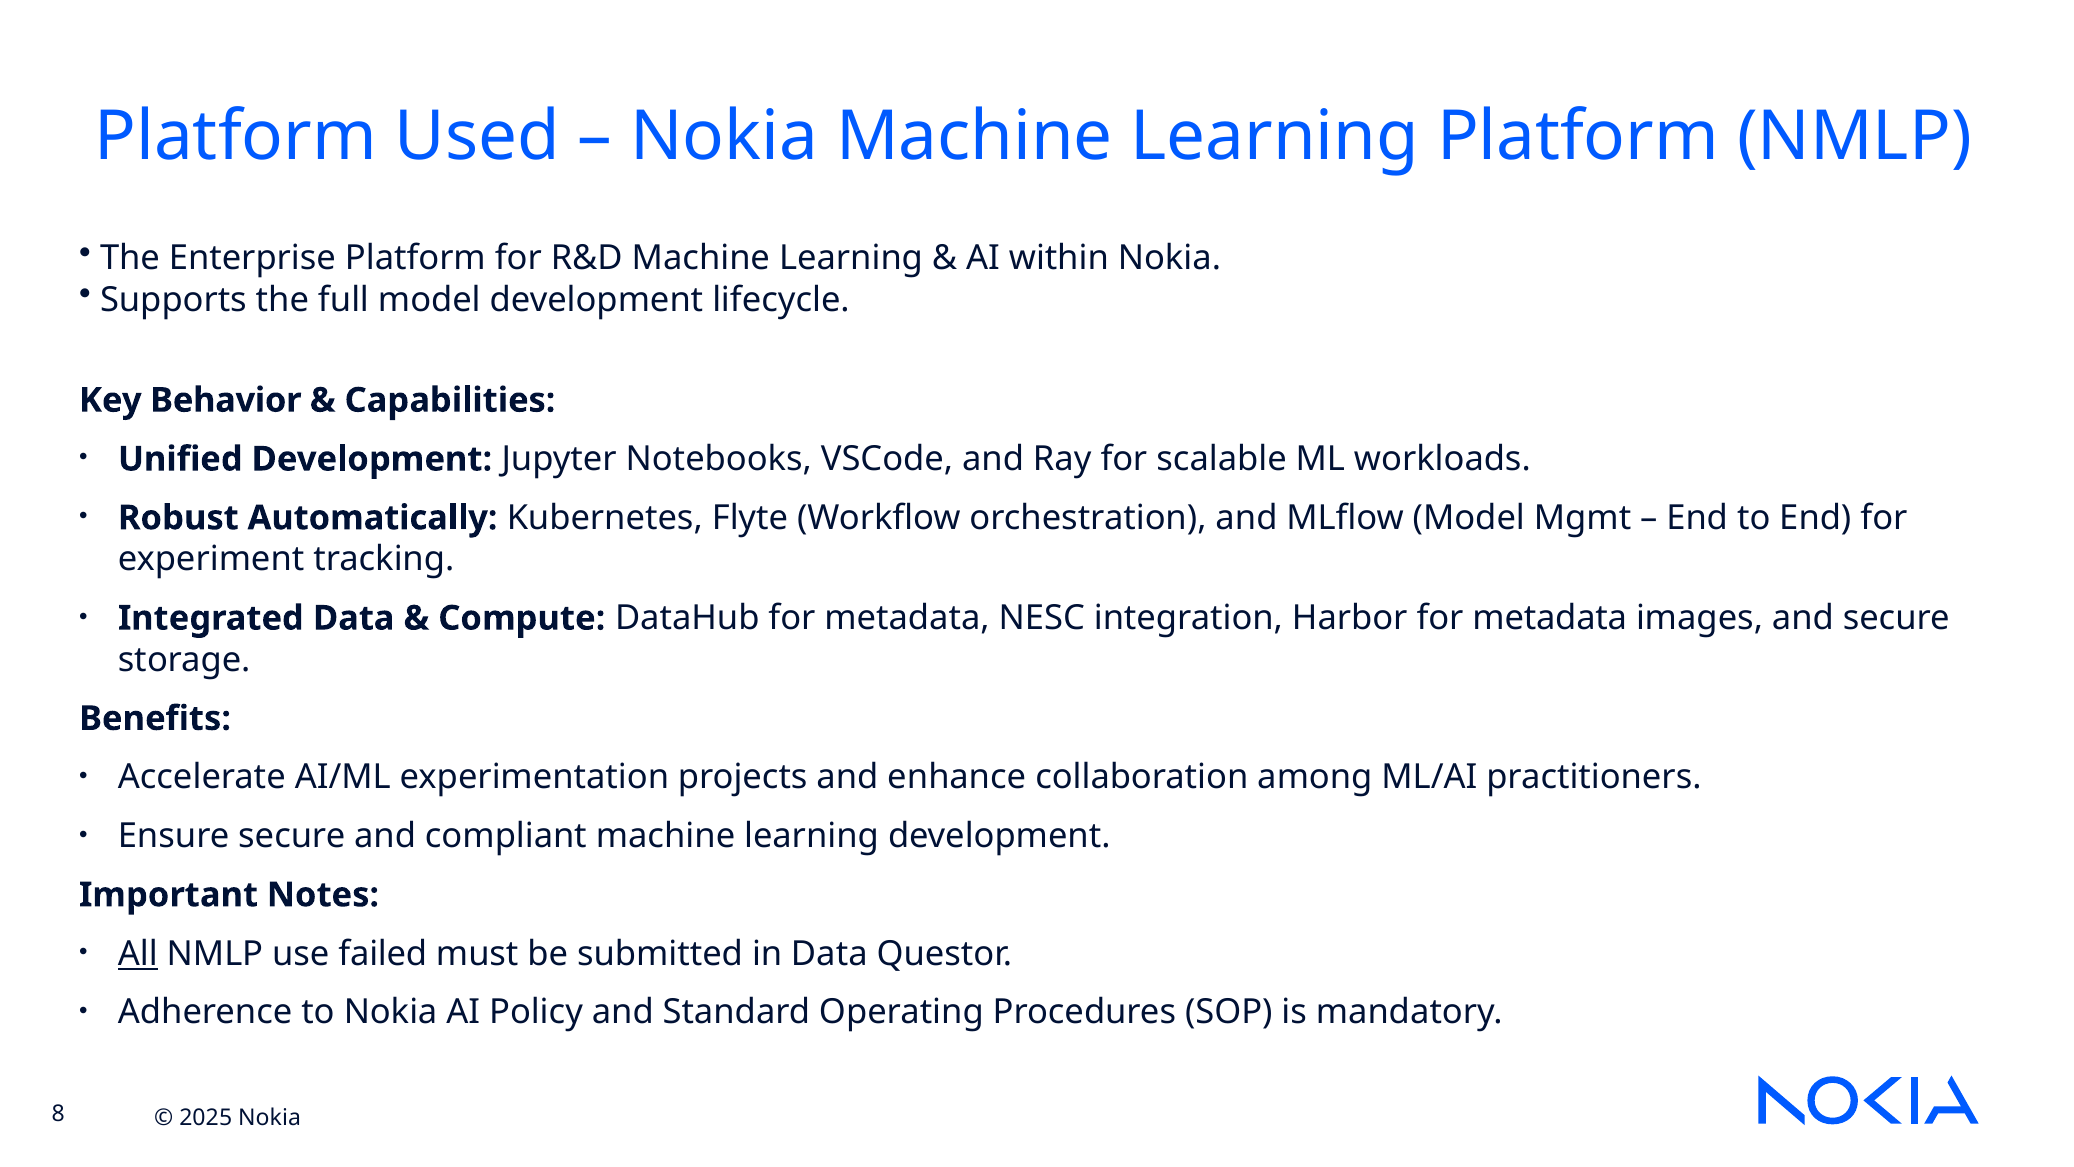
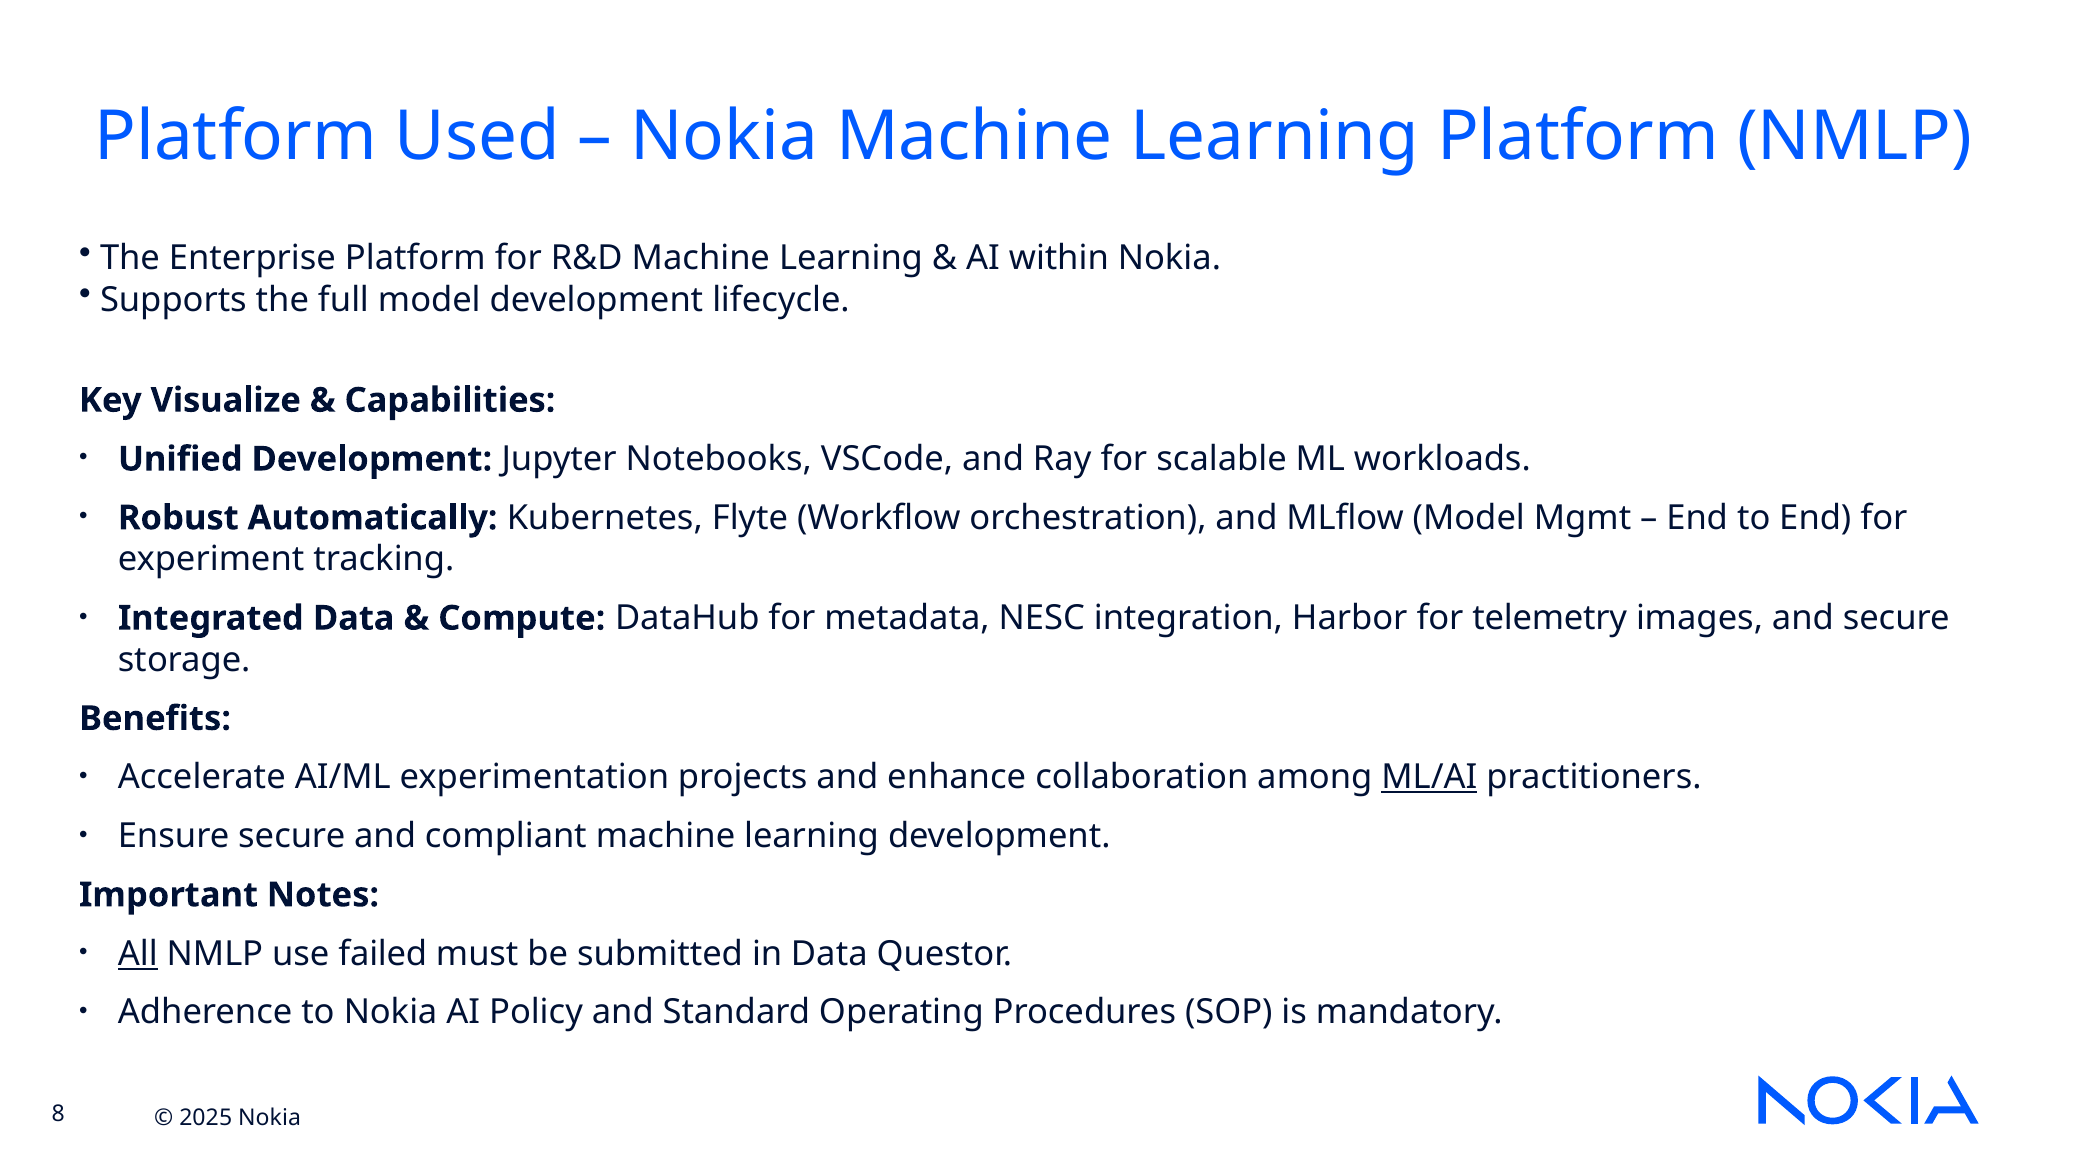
Behavior: Behavior -> Visualize
Harbor for metadata: metadata -> telemetry
ML/AI underline: none -> present
